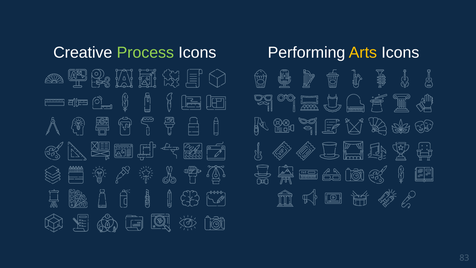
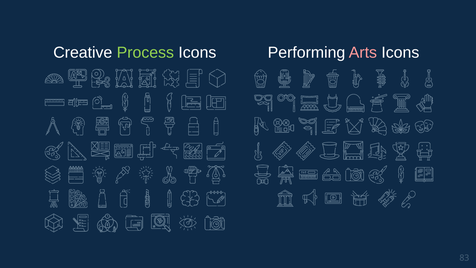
Arts colour: yellow -> pink
